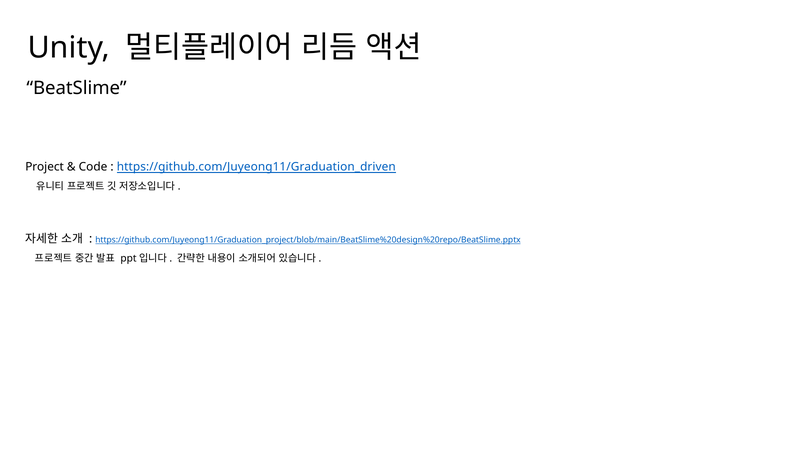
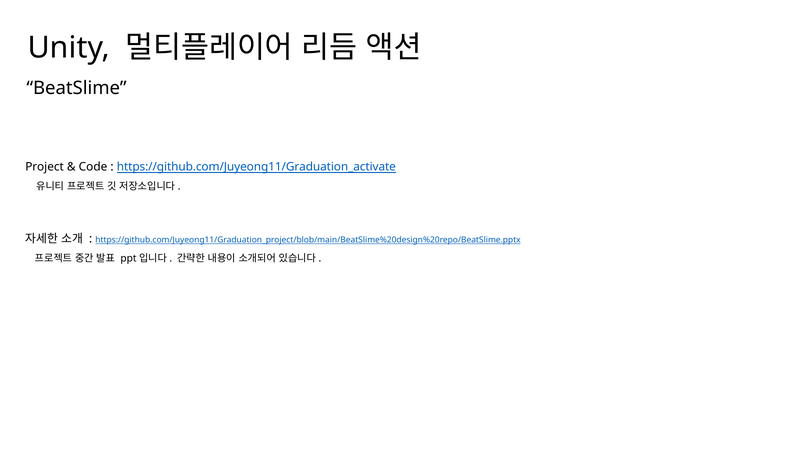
https://github.com/Juyeong11/Graduation_driven: https://github.com/Juyeong11/Graduation_driven -> https://github.com/Juyeong11/Graduation_activate
